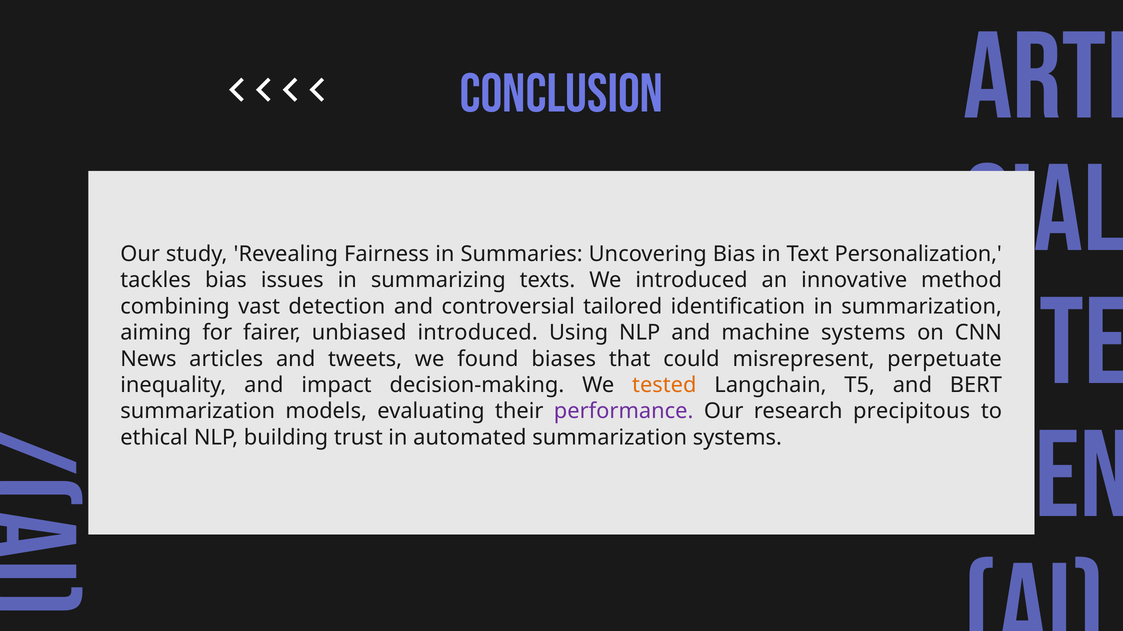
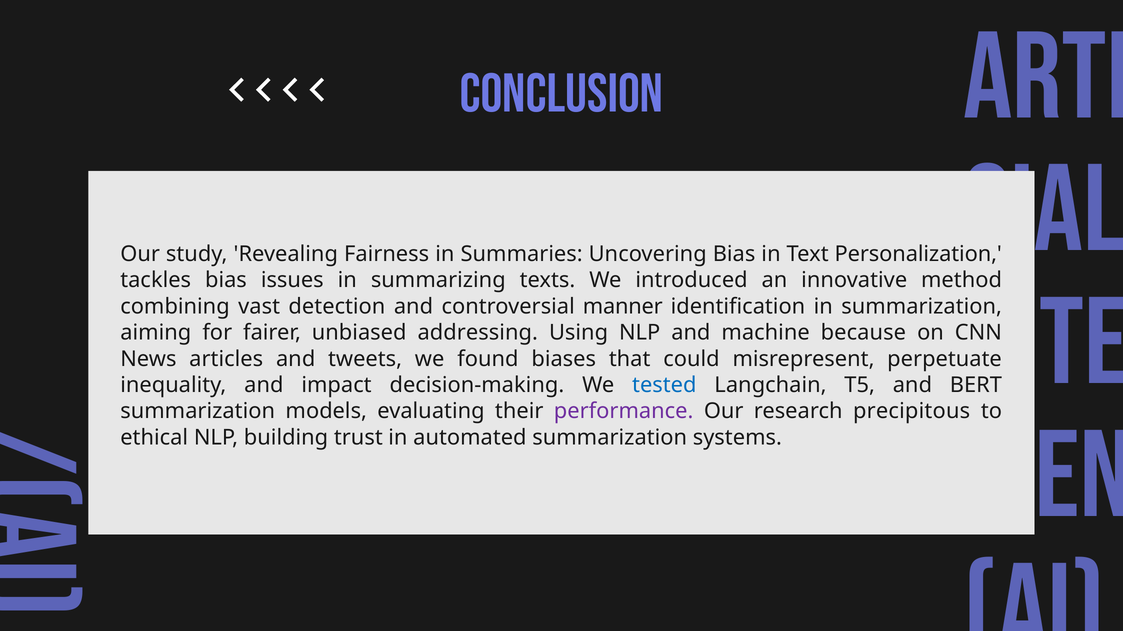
tailored: tailored -> manner
unbiased introduced: introduced -> addressing
machine systems: systems -> because
tested colour: orange -> blue
